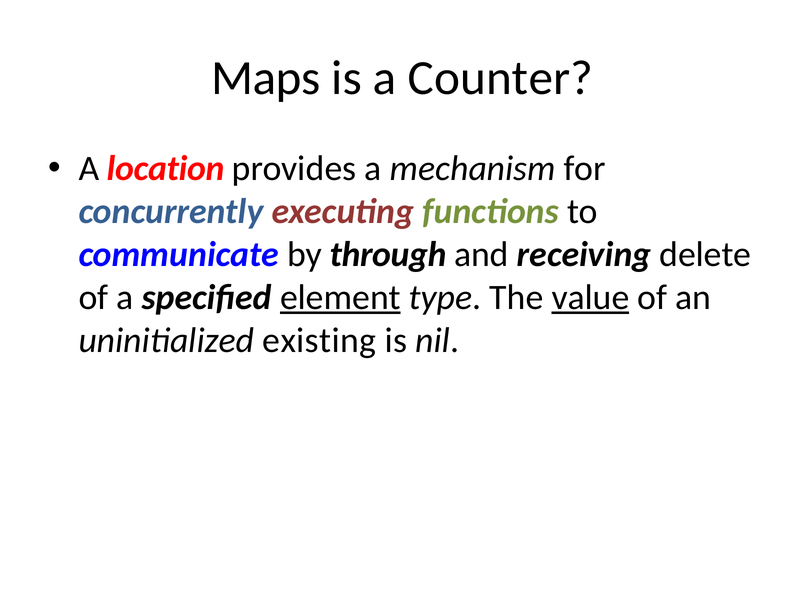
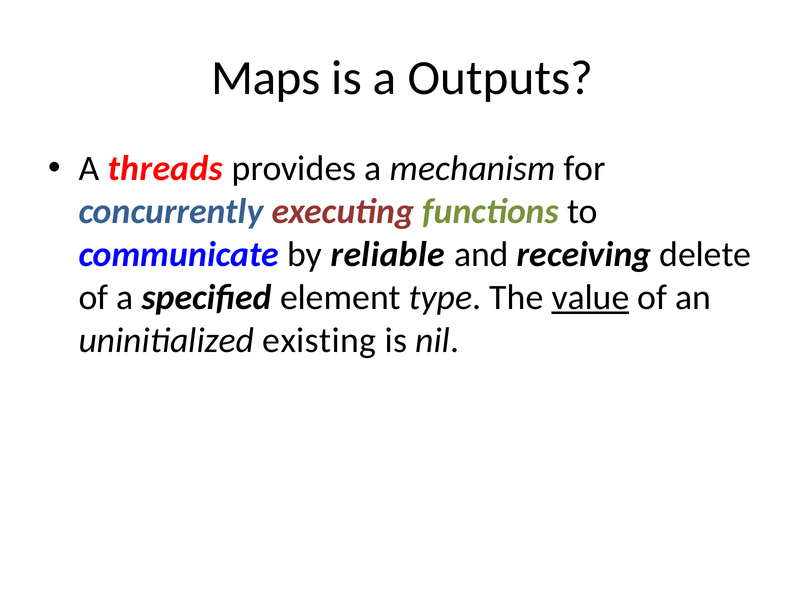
Counter: Counter -> Outputs
location: location -> threads
through: through -> reliable
element underline: present -> none
